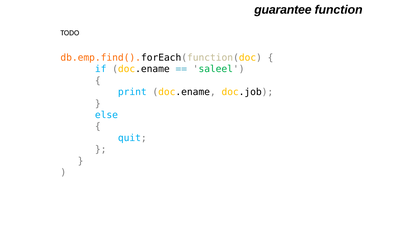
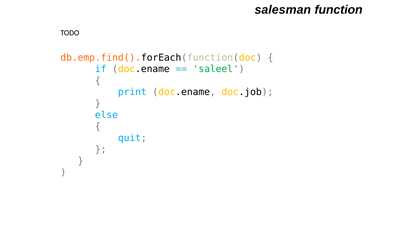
guarantee: guarantee -> salesman
